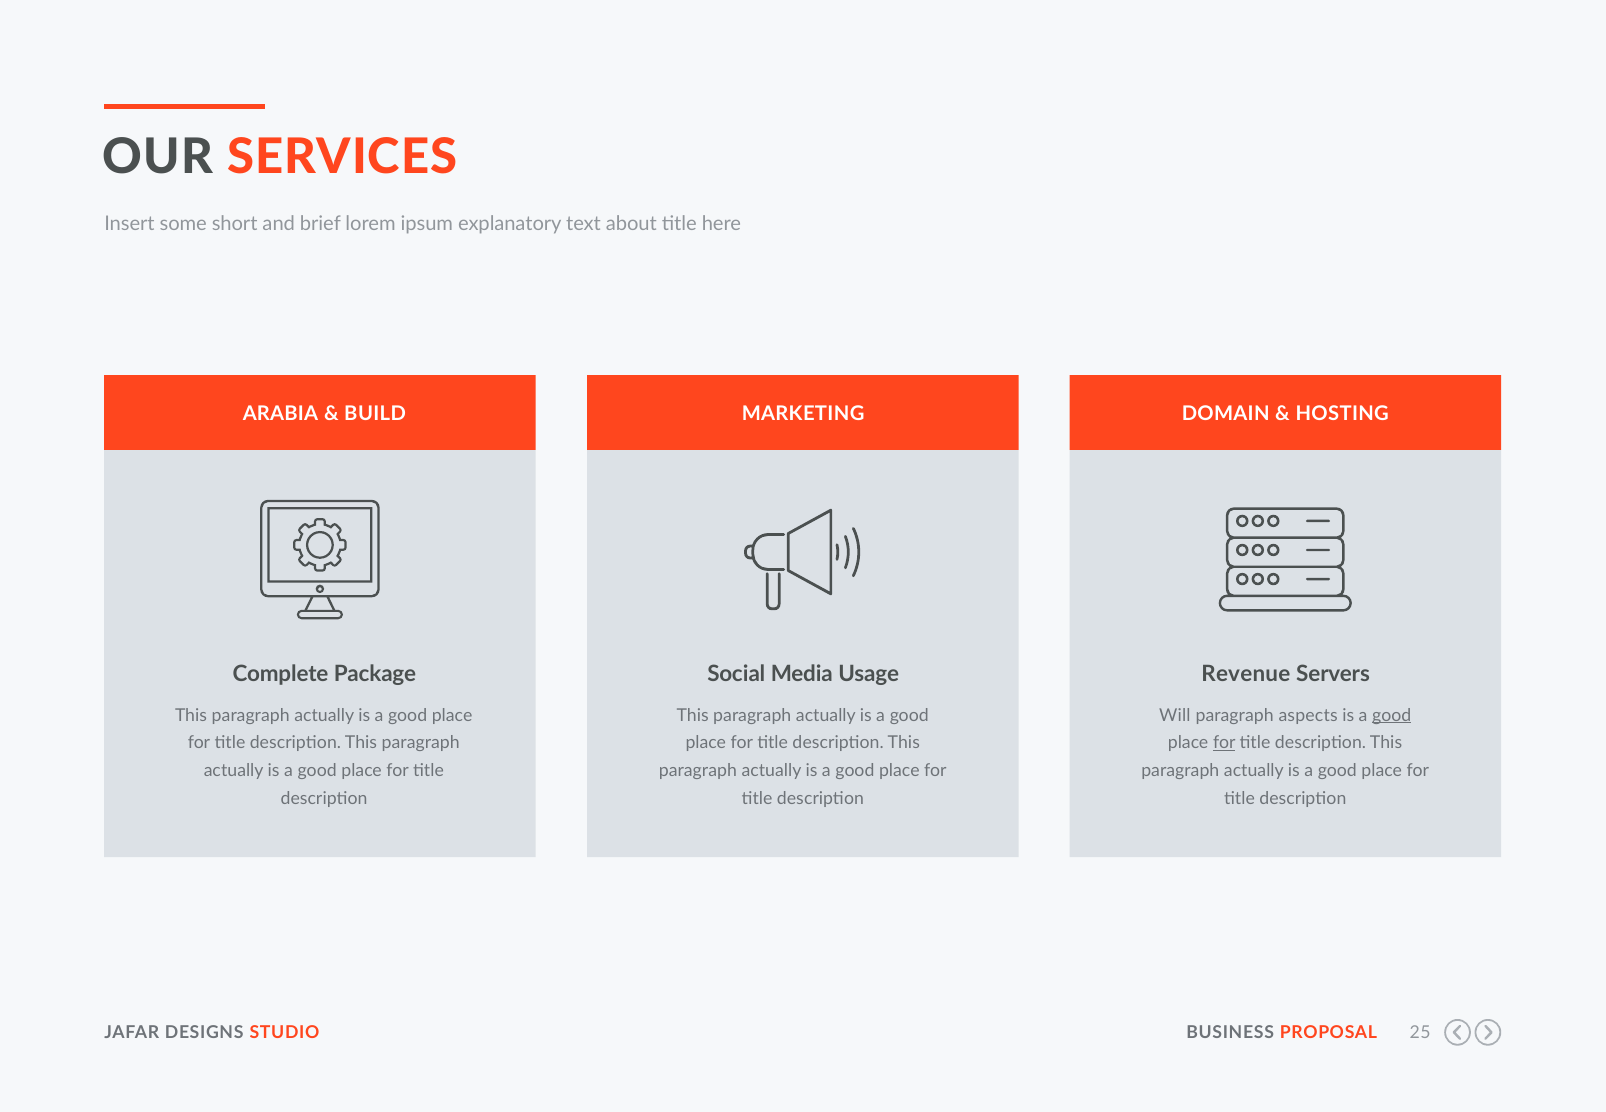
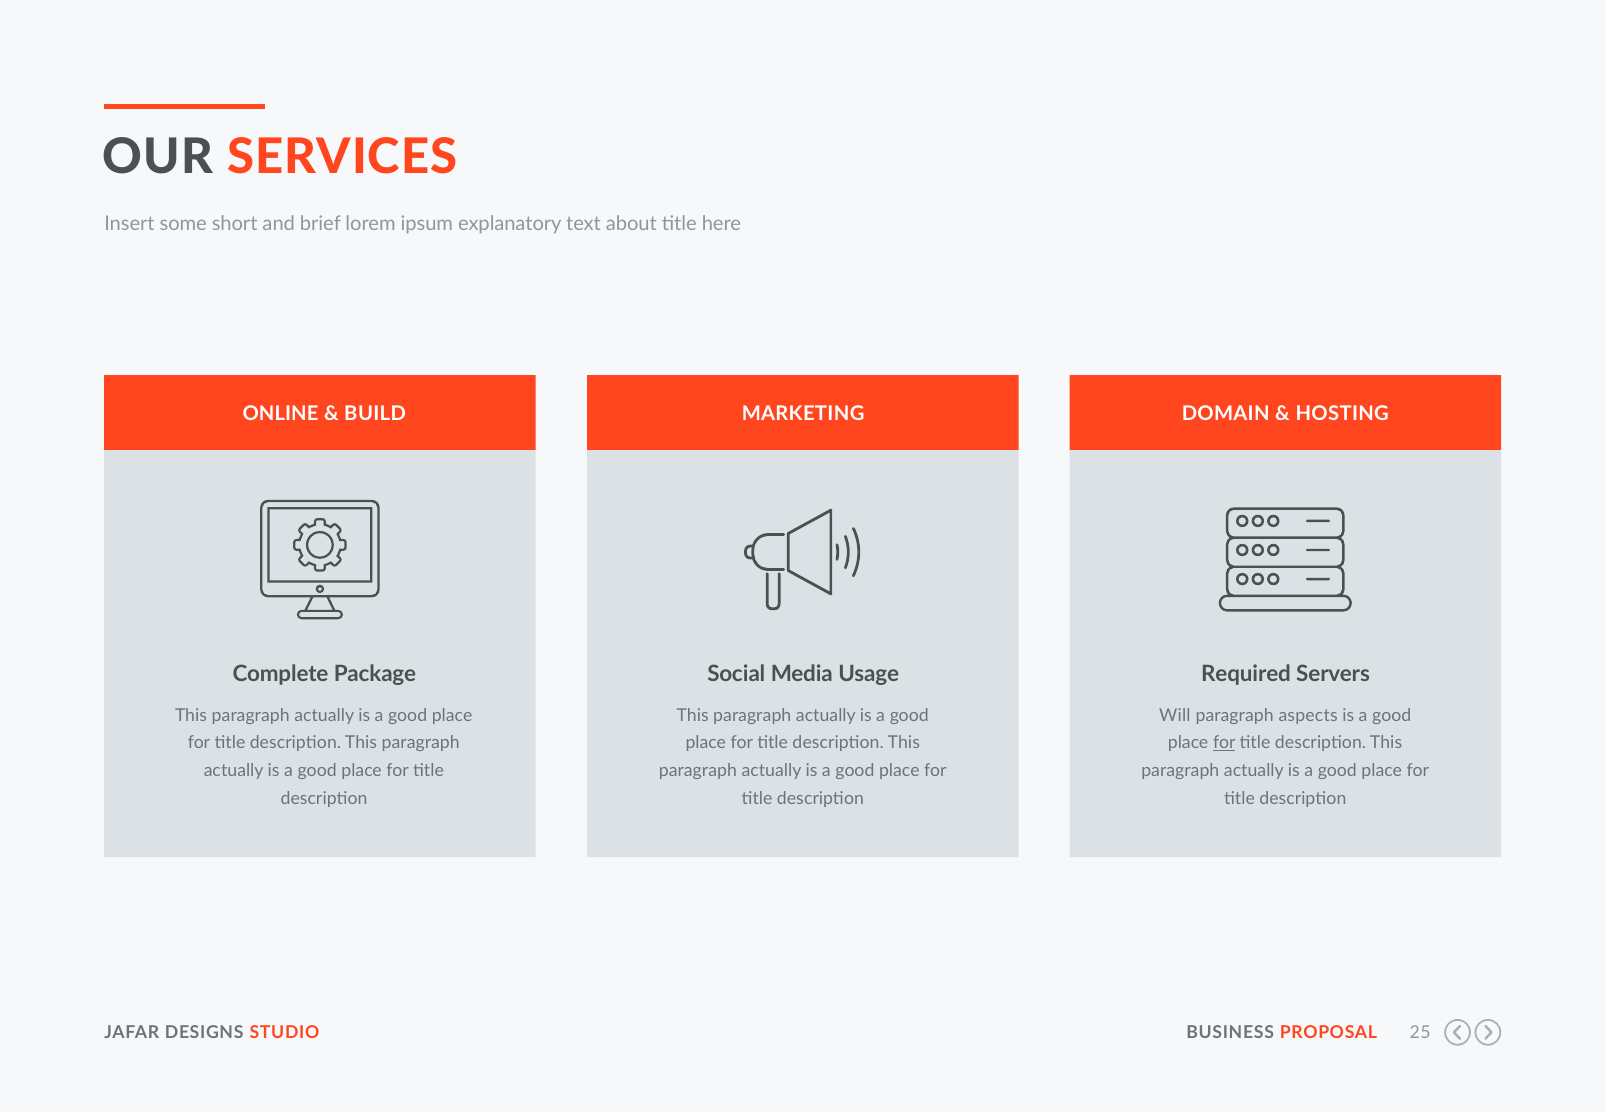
ARABIA: ARABIA -> ONLINE
Revenue: Revenue -> Required
good at (1392, 715) underline: present -> none
